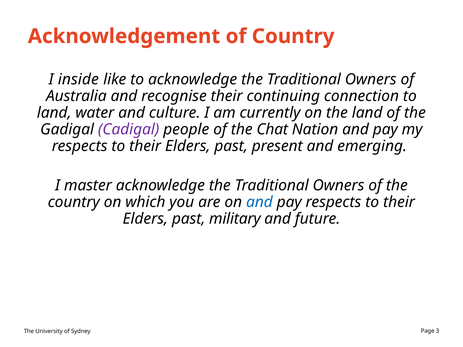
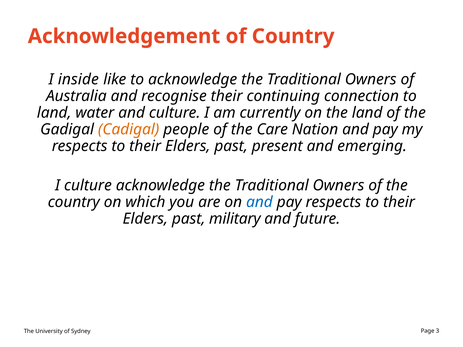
Cadigal colour: purple -> orange
Chat: Chat -> Care
I master: master -> culture
